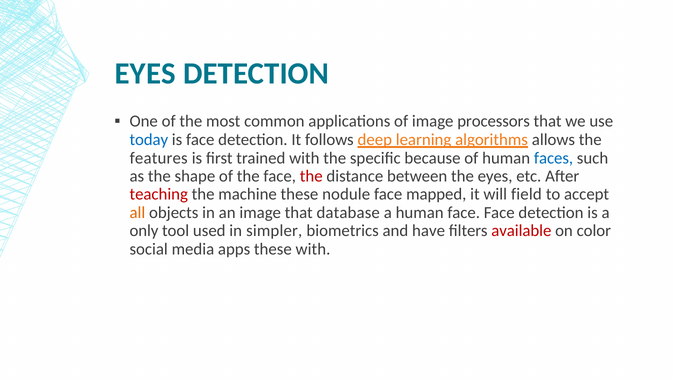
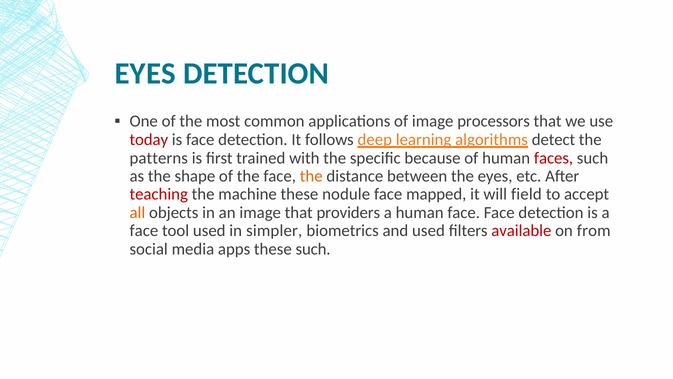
today colour: blue -> red
allows: allows -> detect
features: features -> patterns
faces colour: blue -> red
the at (311, 176) colour: red -> orange
database: database -> providers
only at (144, 231): only -> face
and have: have -> used
color: color -> from
these with: with -> such
